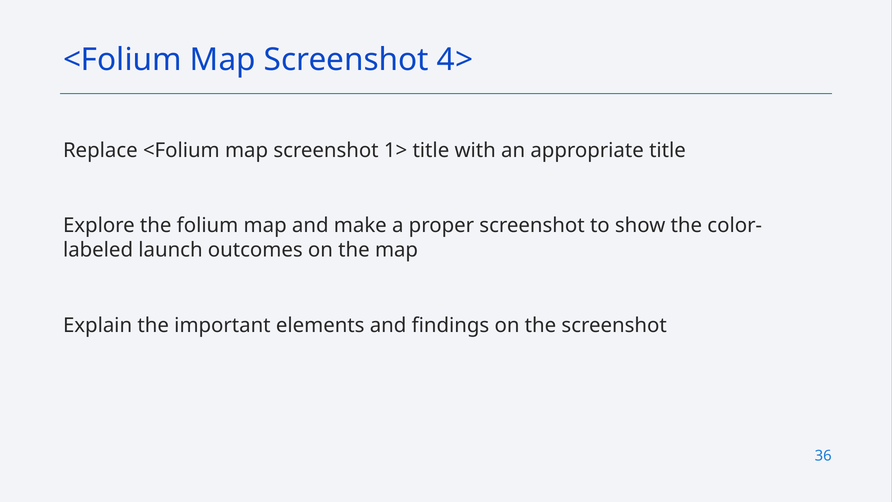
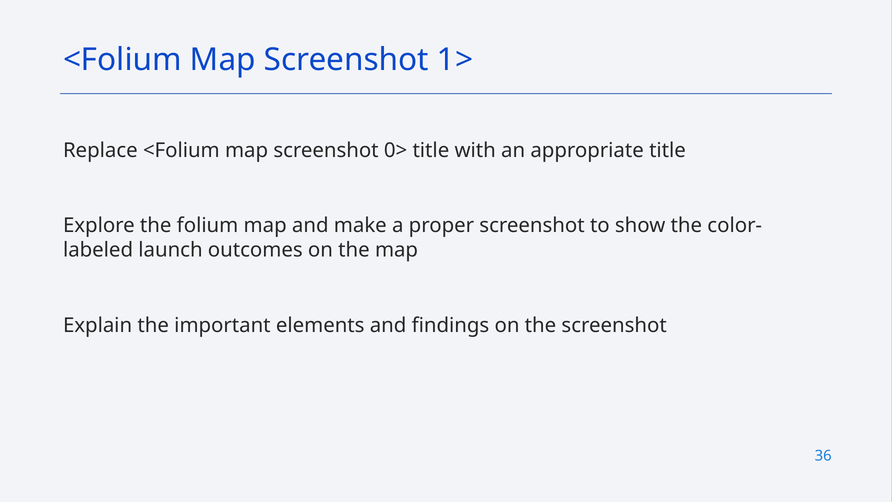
4>: 4> -> 1>
1>: 1> -> 0>
